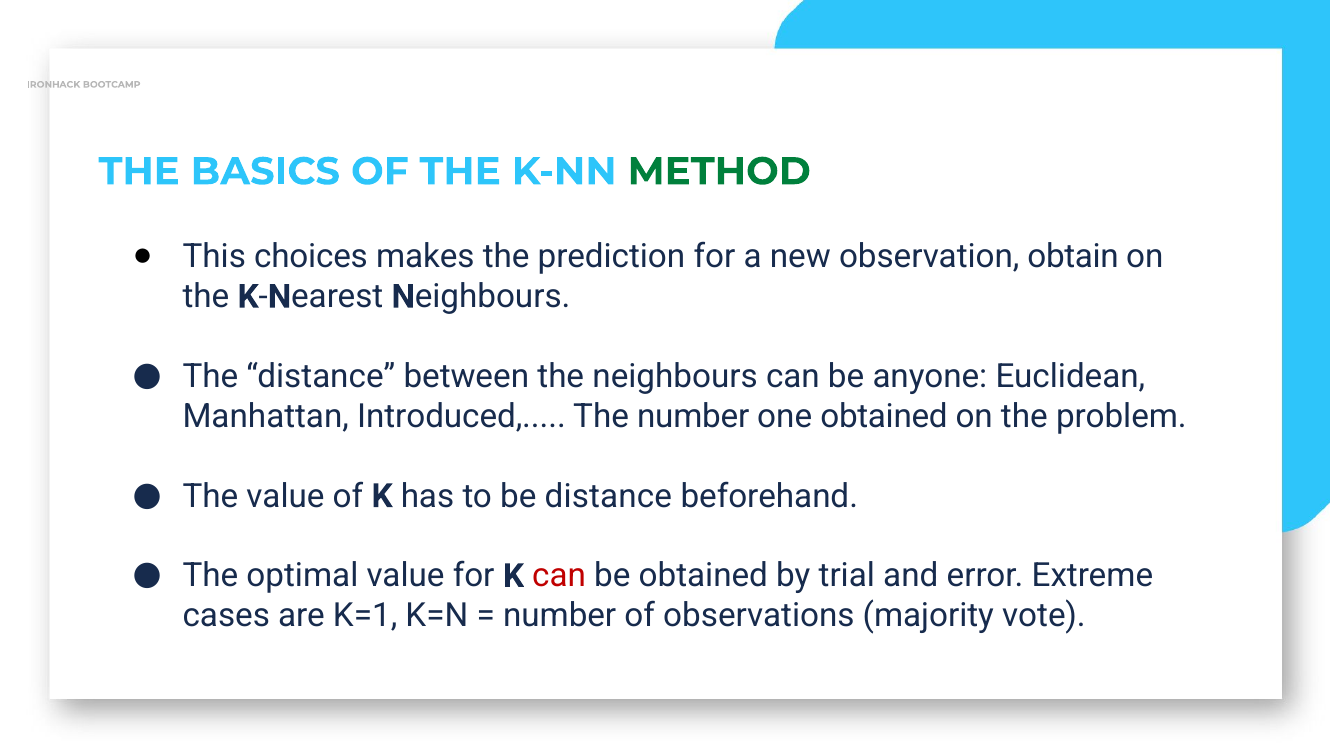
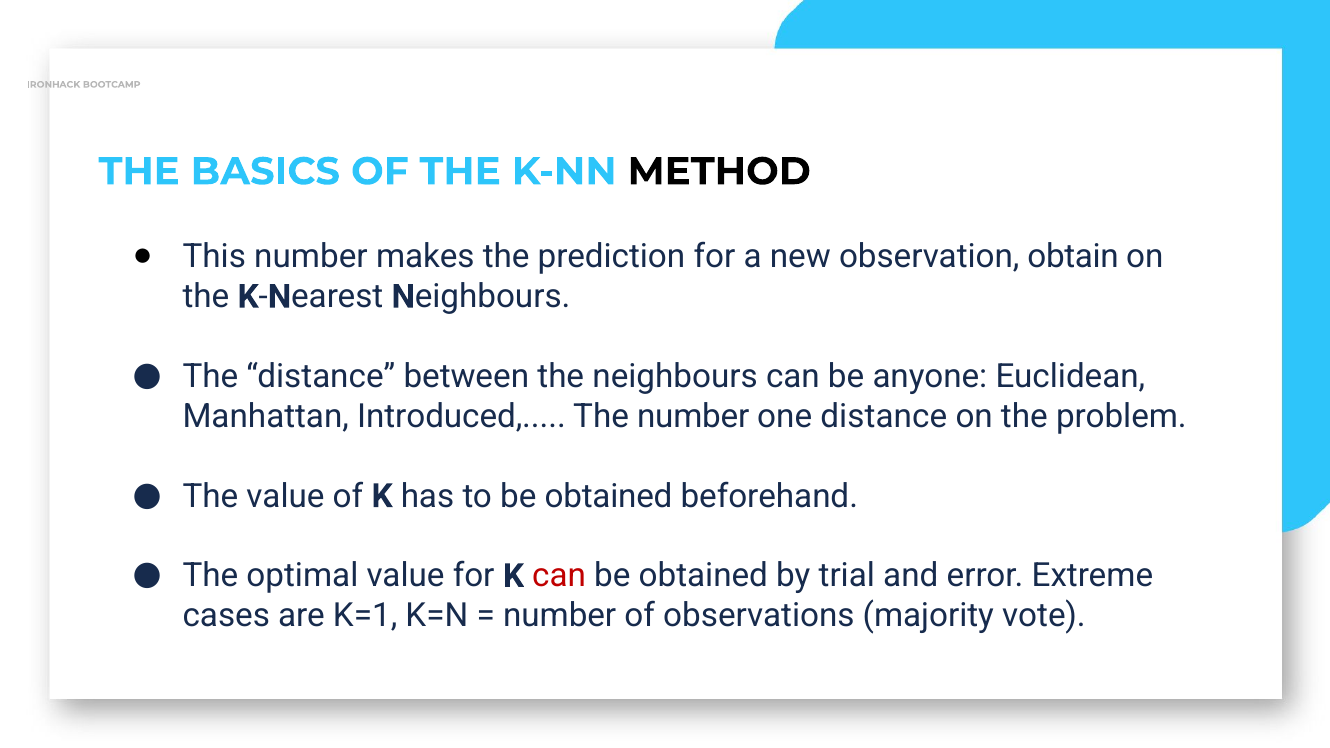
METHOD colour: green -> black
This choices: choices -> number
one obtained: obtained -> distance
to be distance: distance -> obtained
